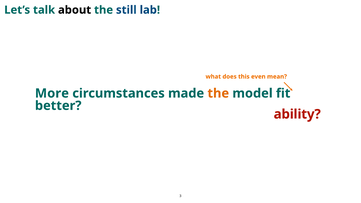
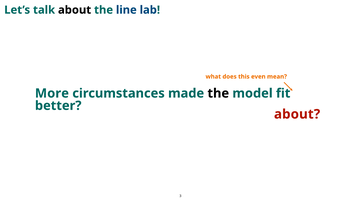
still: still -> line
the at (218, 93) colour: orange -> black
ability at (297, 114): ability -> about
